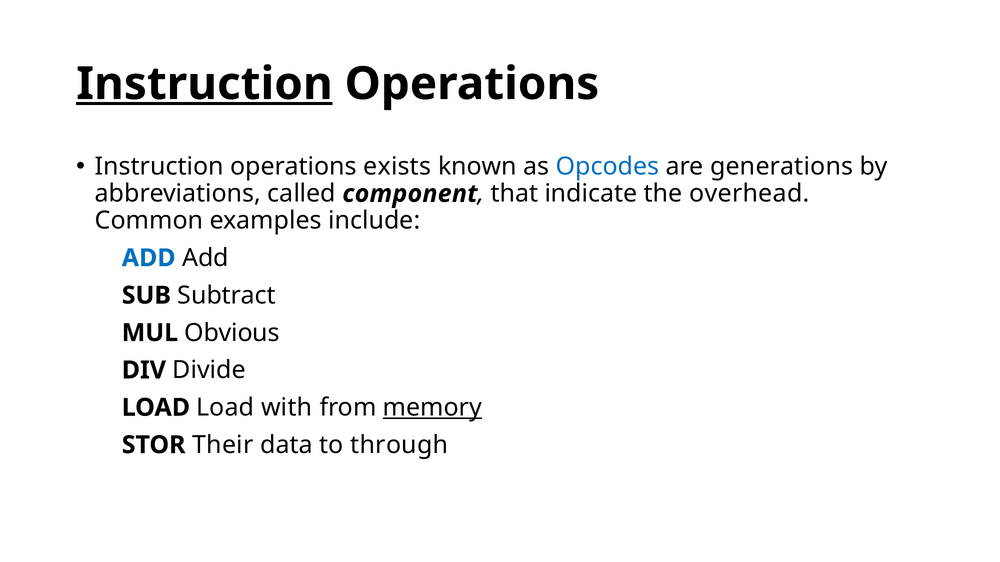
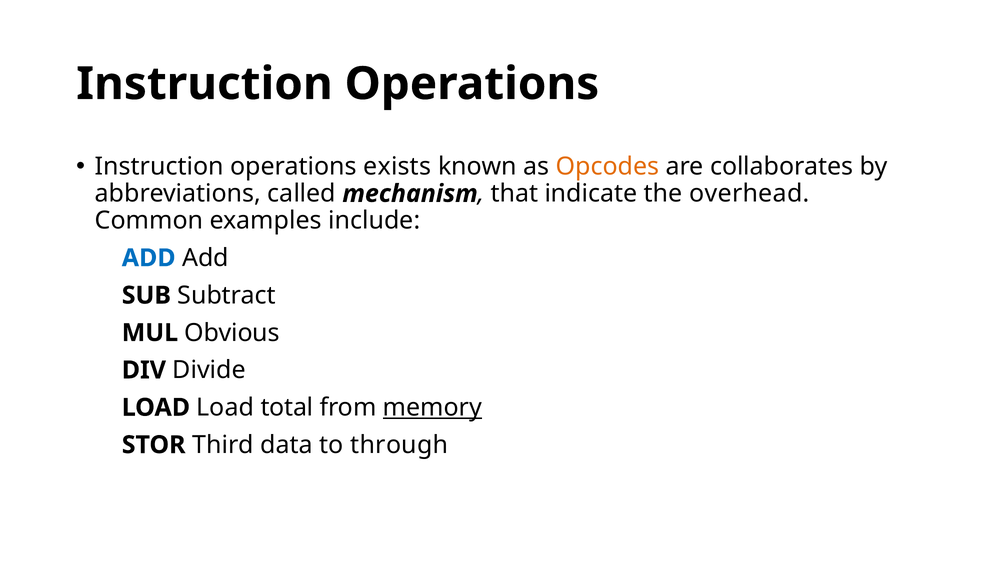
Instruction at (204, 84) underline: present -> none
Opcodes colour: blue -> orange
generations: generations -> collaborates
component: component -> mechanism
with: with -> total
Their: Their -> Third
